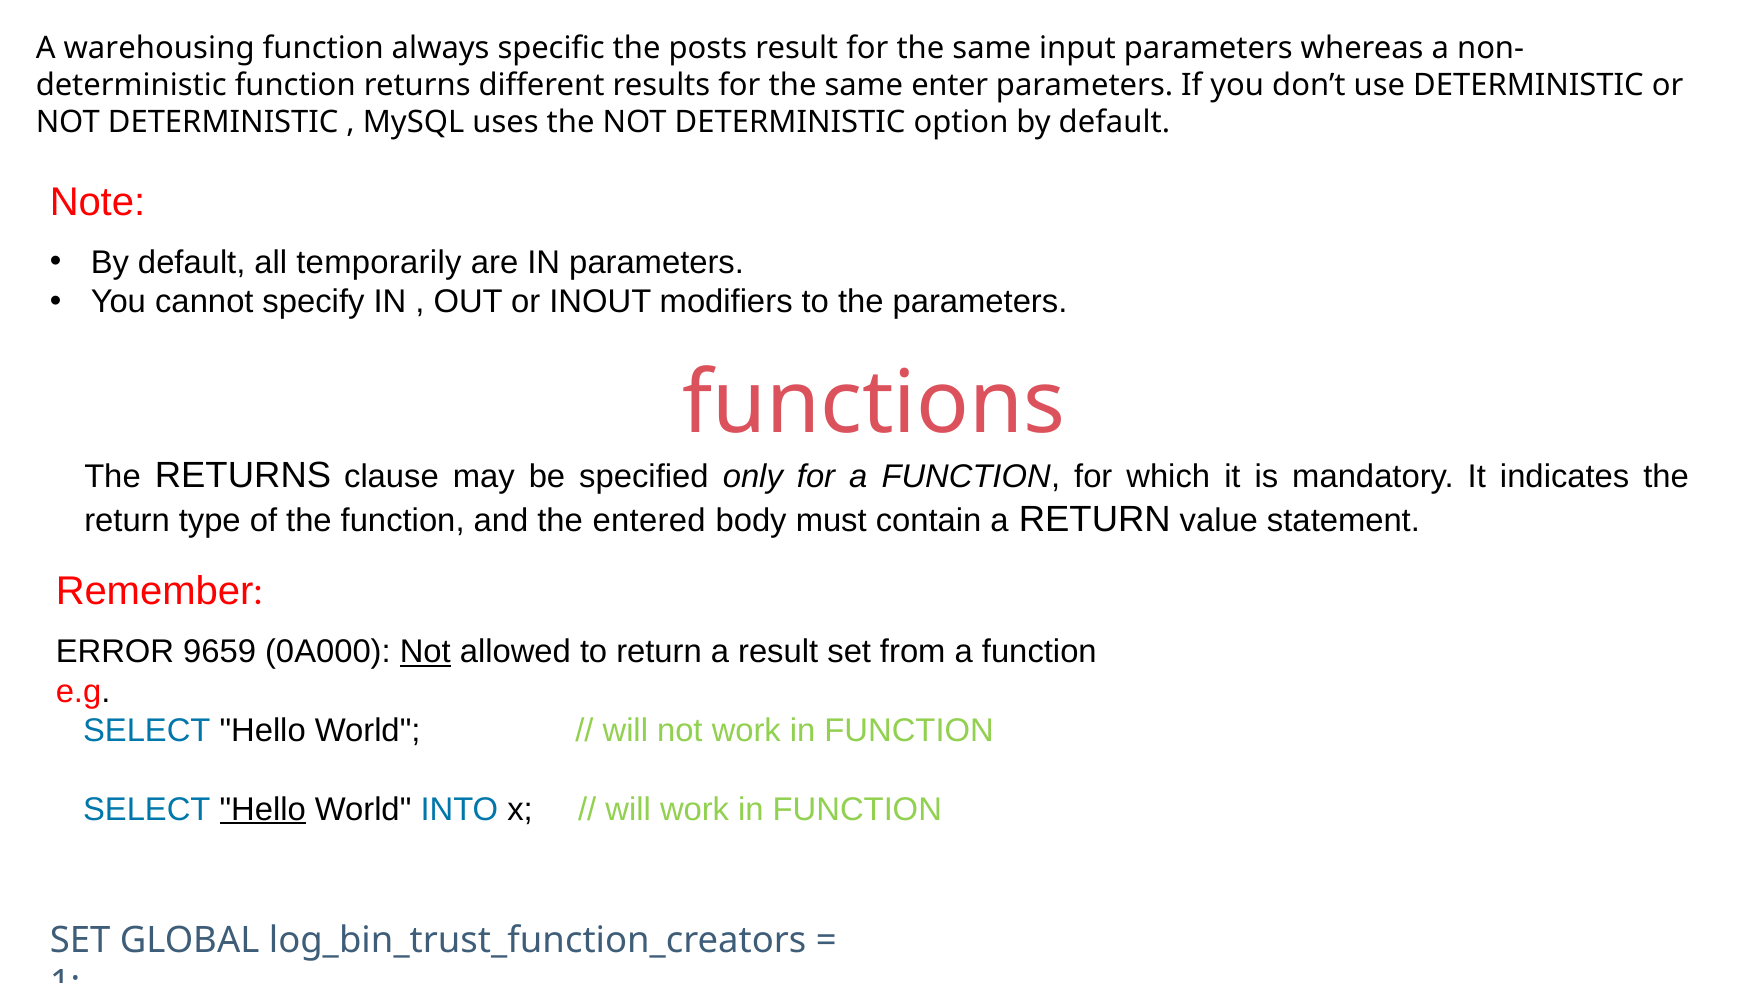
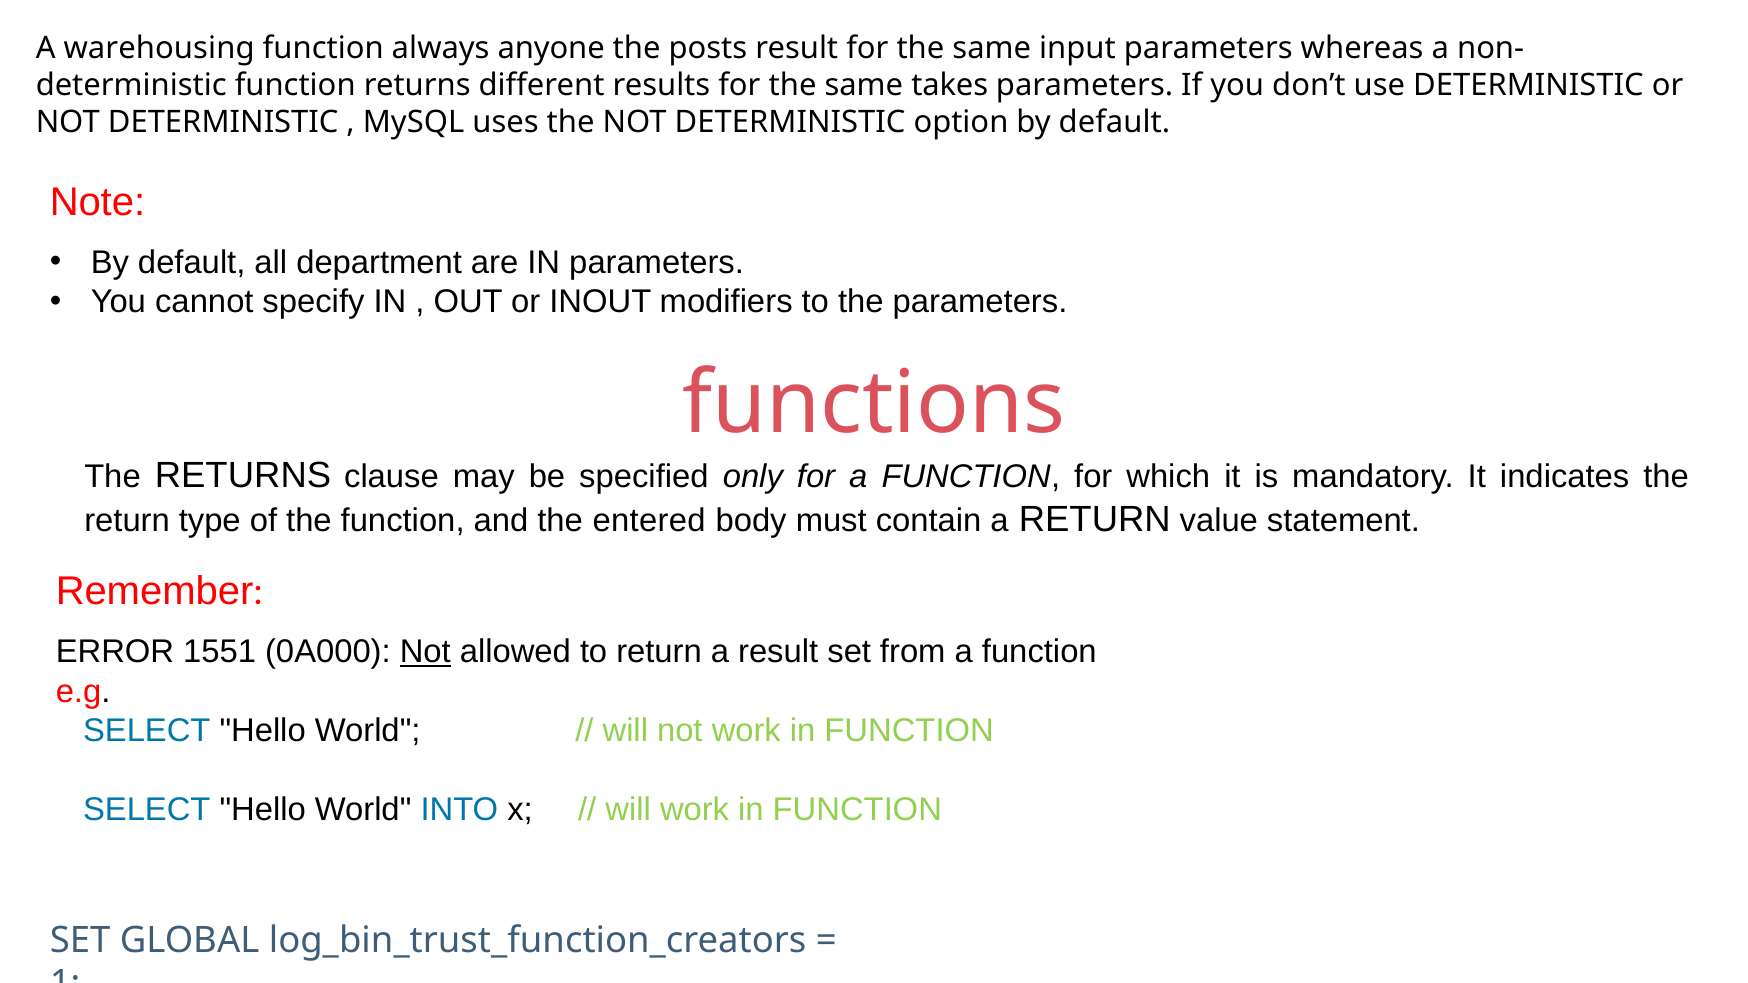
specific: specific -> anyone
enter: enter -> takes
temporarily: temporarily -> department
9659: 9659 -> 1551
Hello at (263, 810) underline: present -> none
